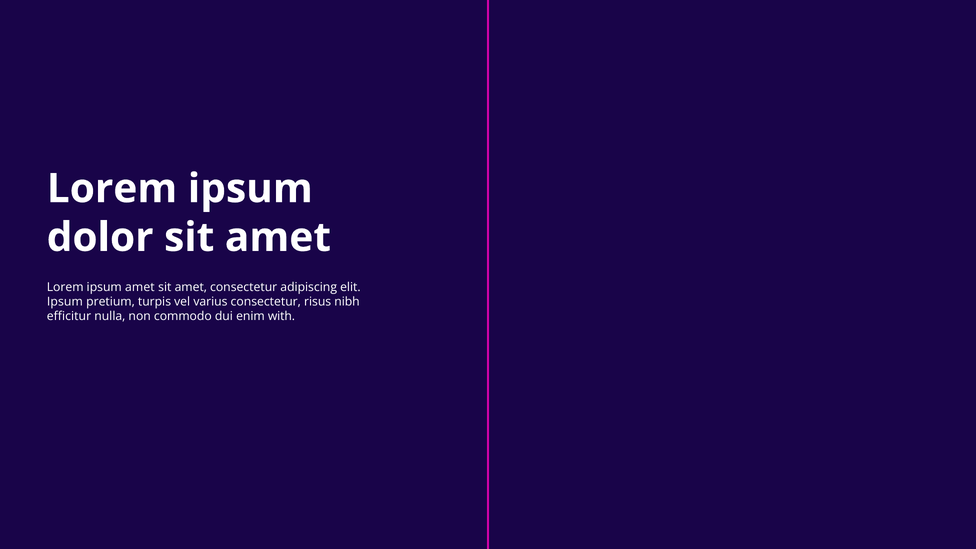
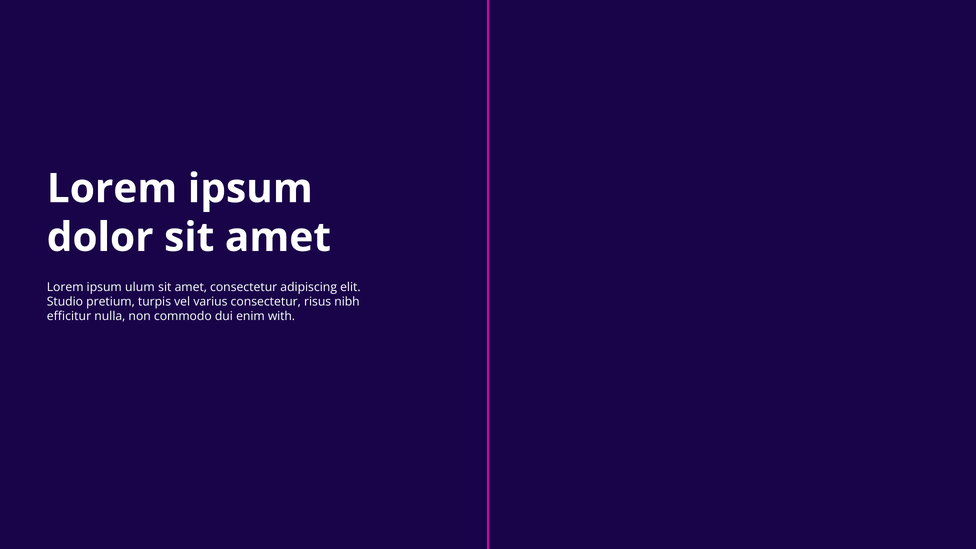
ipsum amet: amet -> ulum
Ipsum at (65, 302): Ipsum -> Studio
